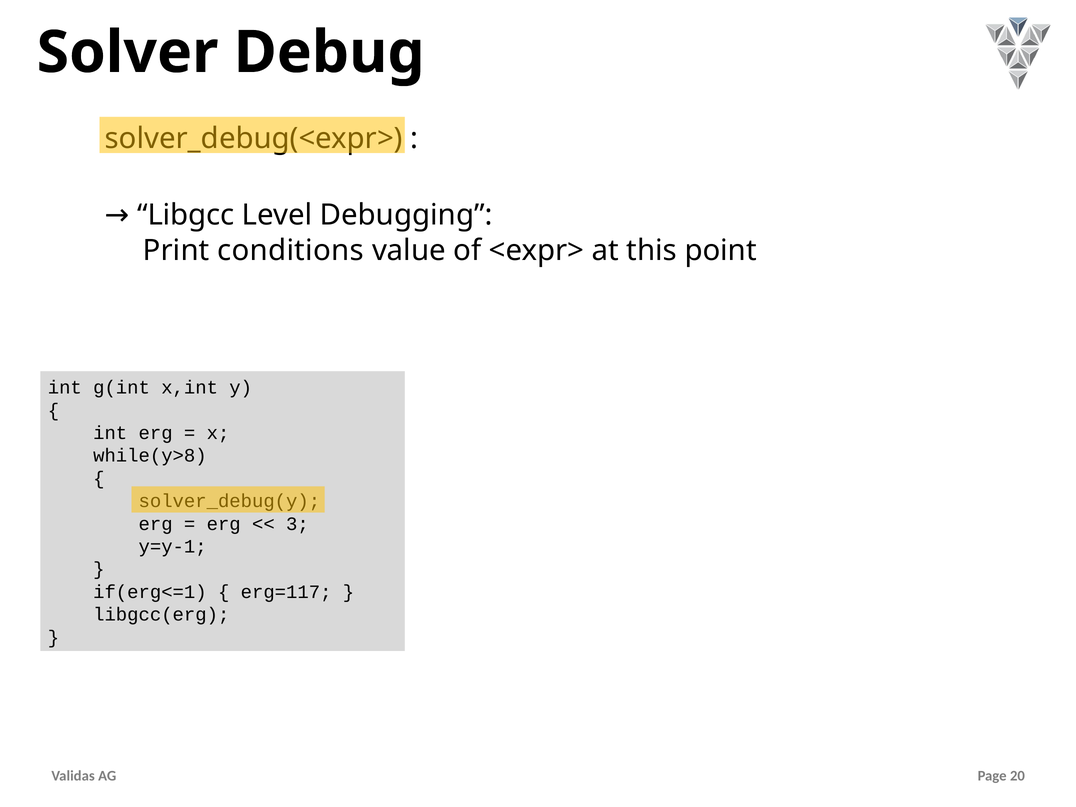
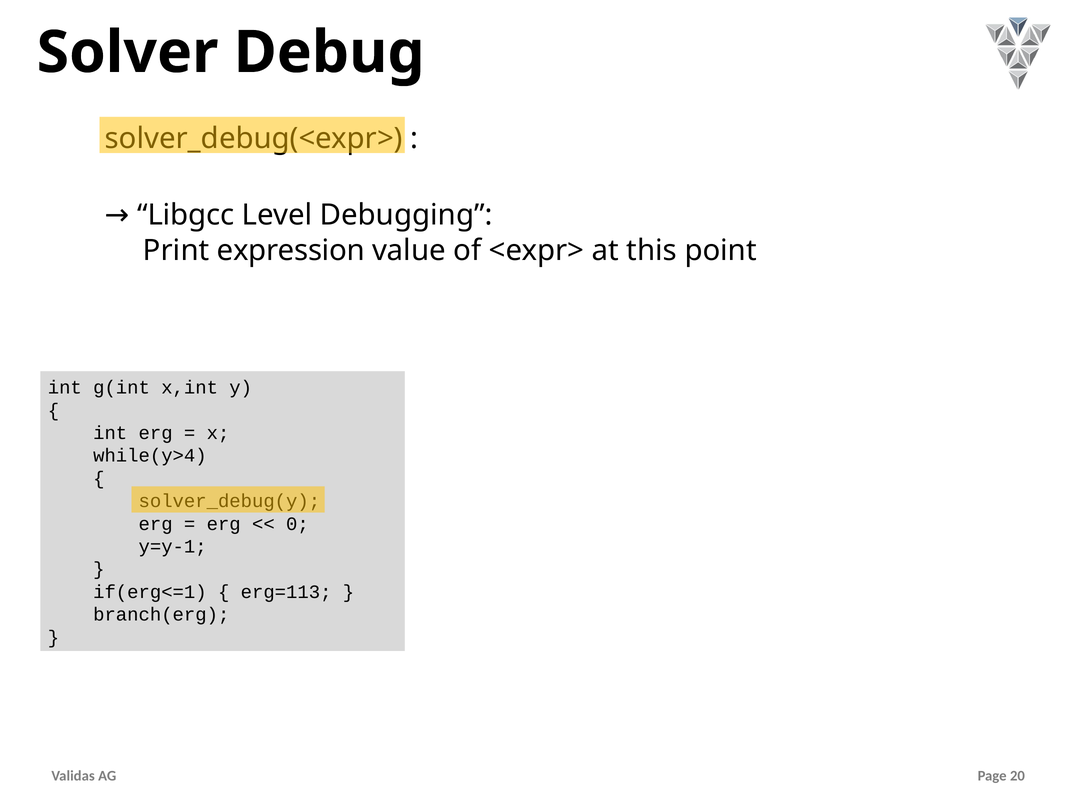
conditions: conditions -> expression
while(y>8: while(y>8 -> while(y>4
3: 3 -> 0
erg=117: erg=117 -> erg=113
libgcc(erg: libgcc(erg -> branch(erg
